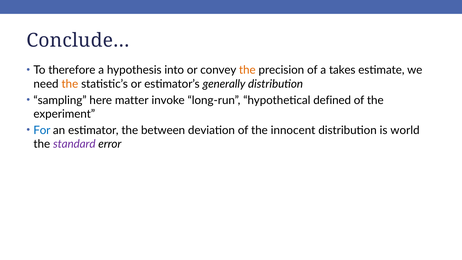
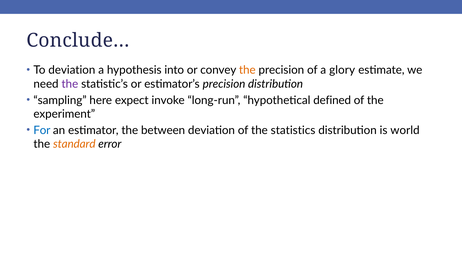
To therefore: therefore -> deviation
takes: takes -> glory
the at (70, 84) colour: orange -> purple
estimator’s generally: generally -> precision
matter: matter -> expect
innocent: innocent -> statistics
standard colour: purple -> orange
